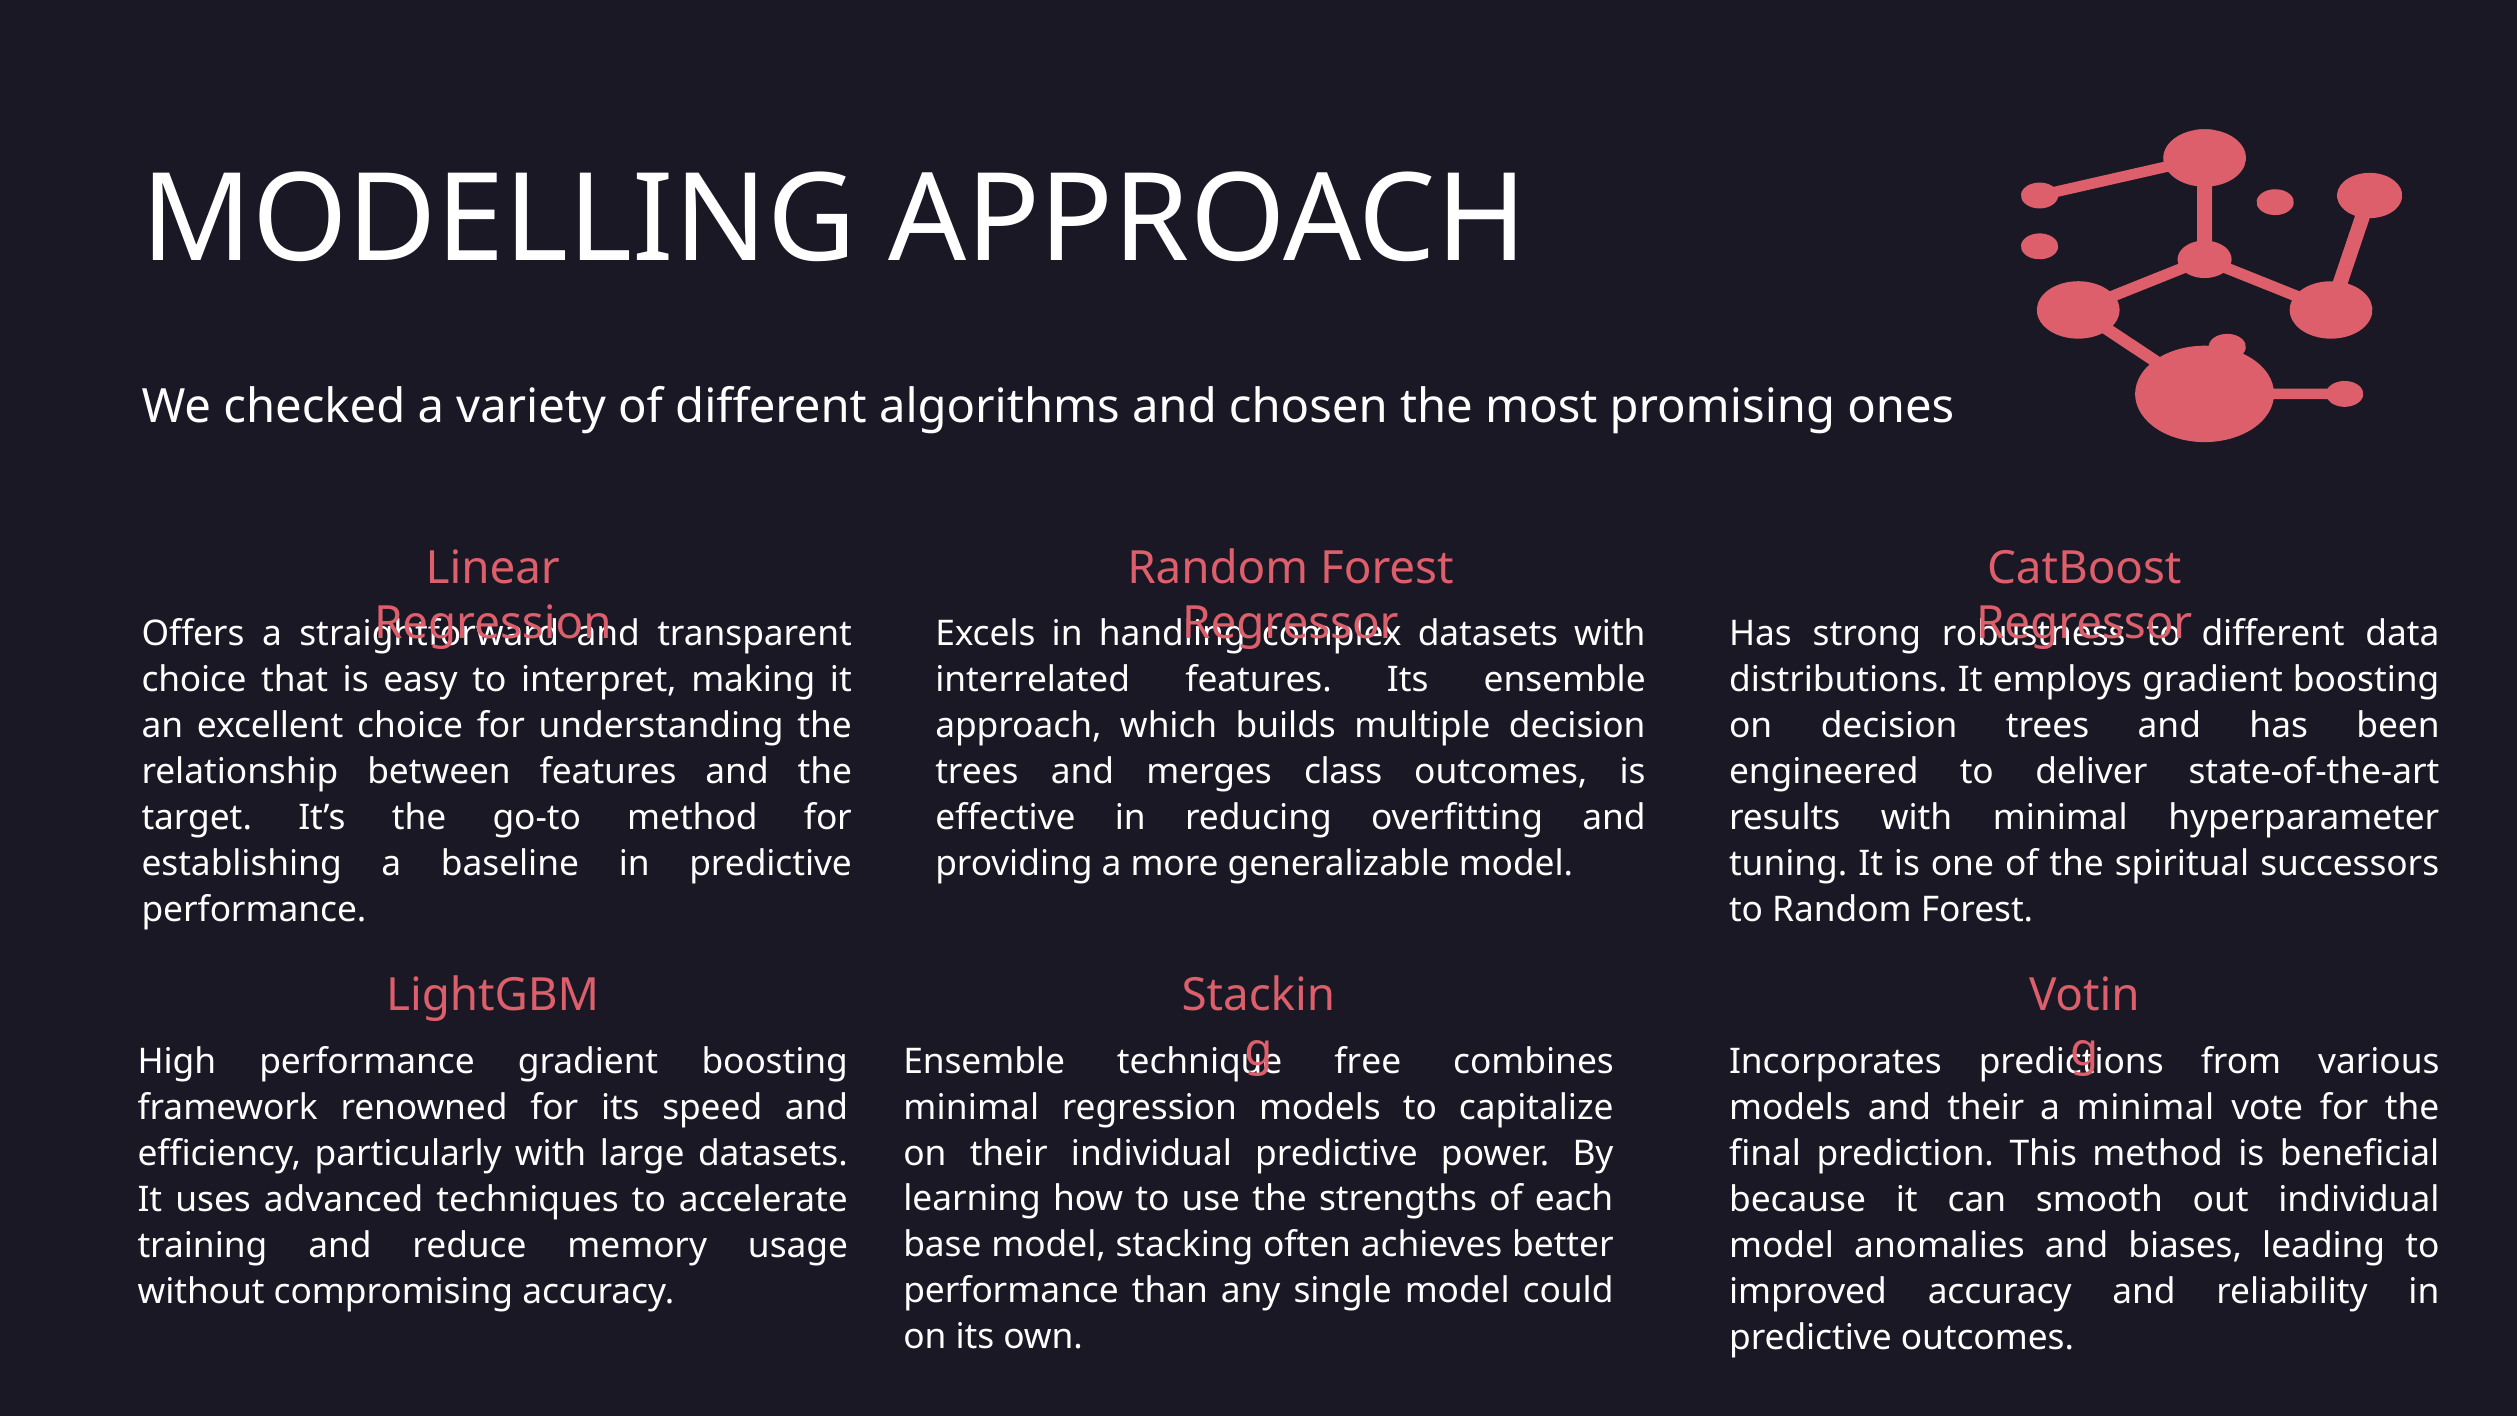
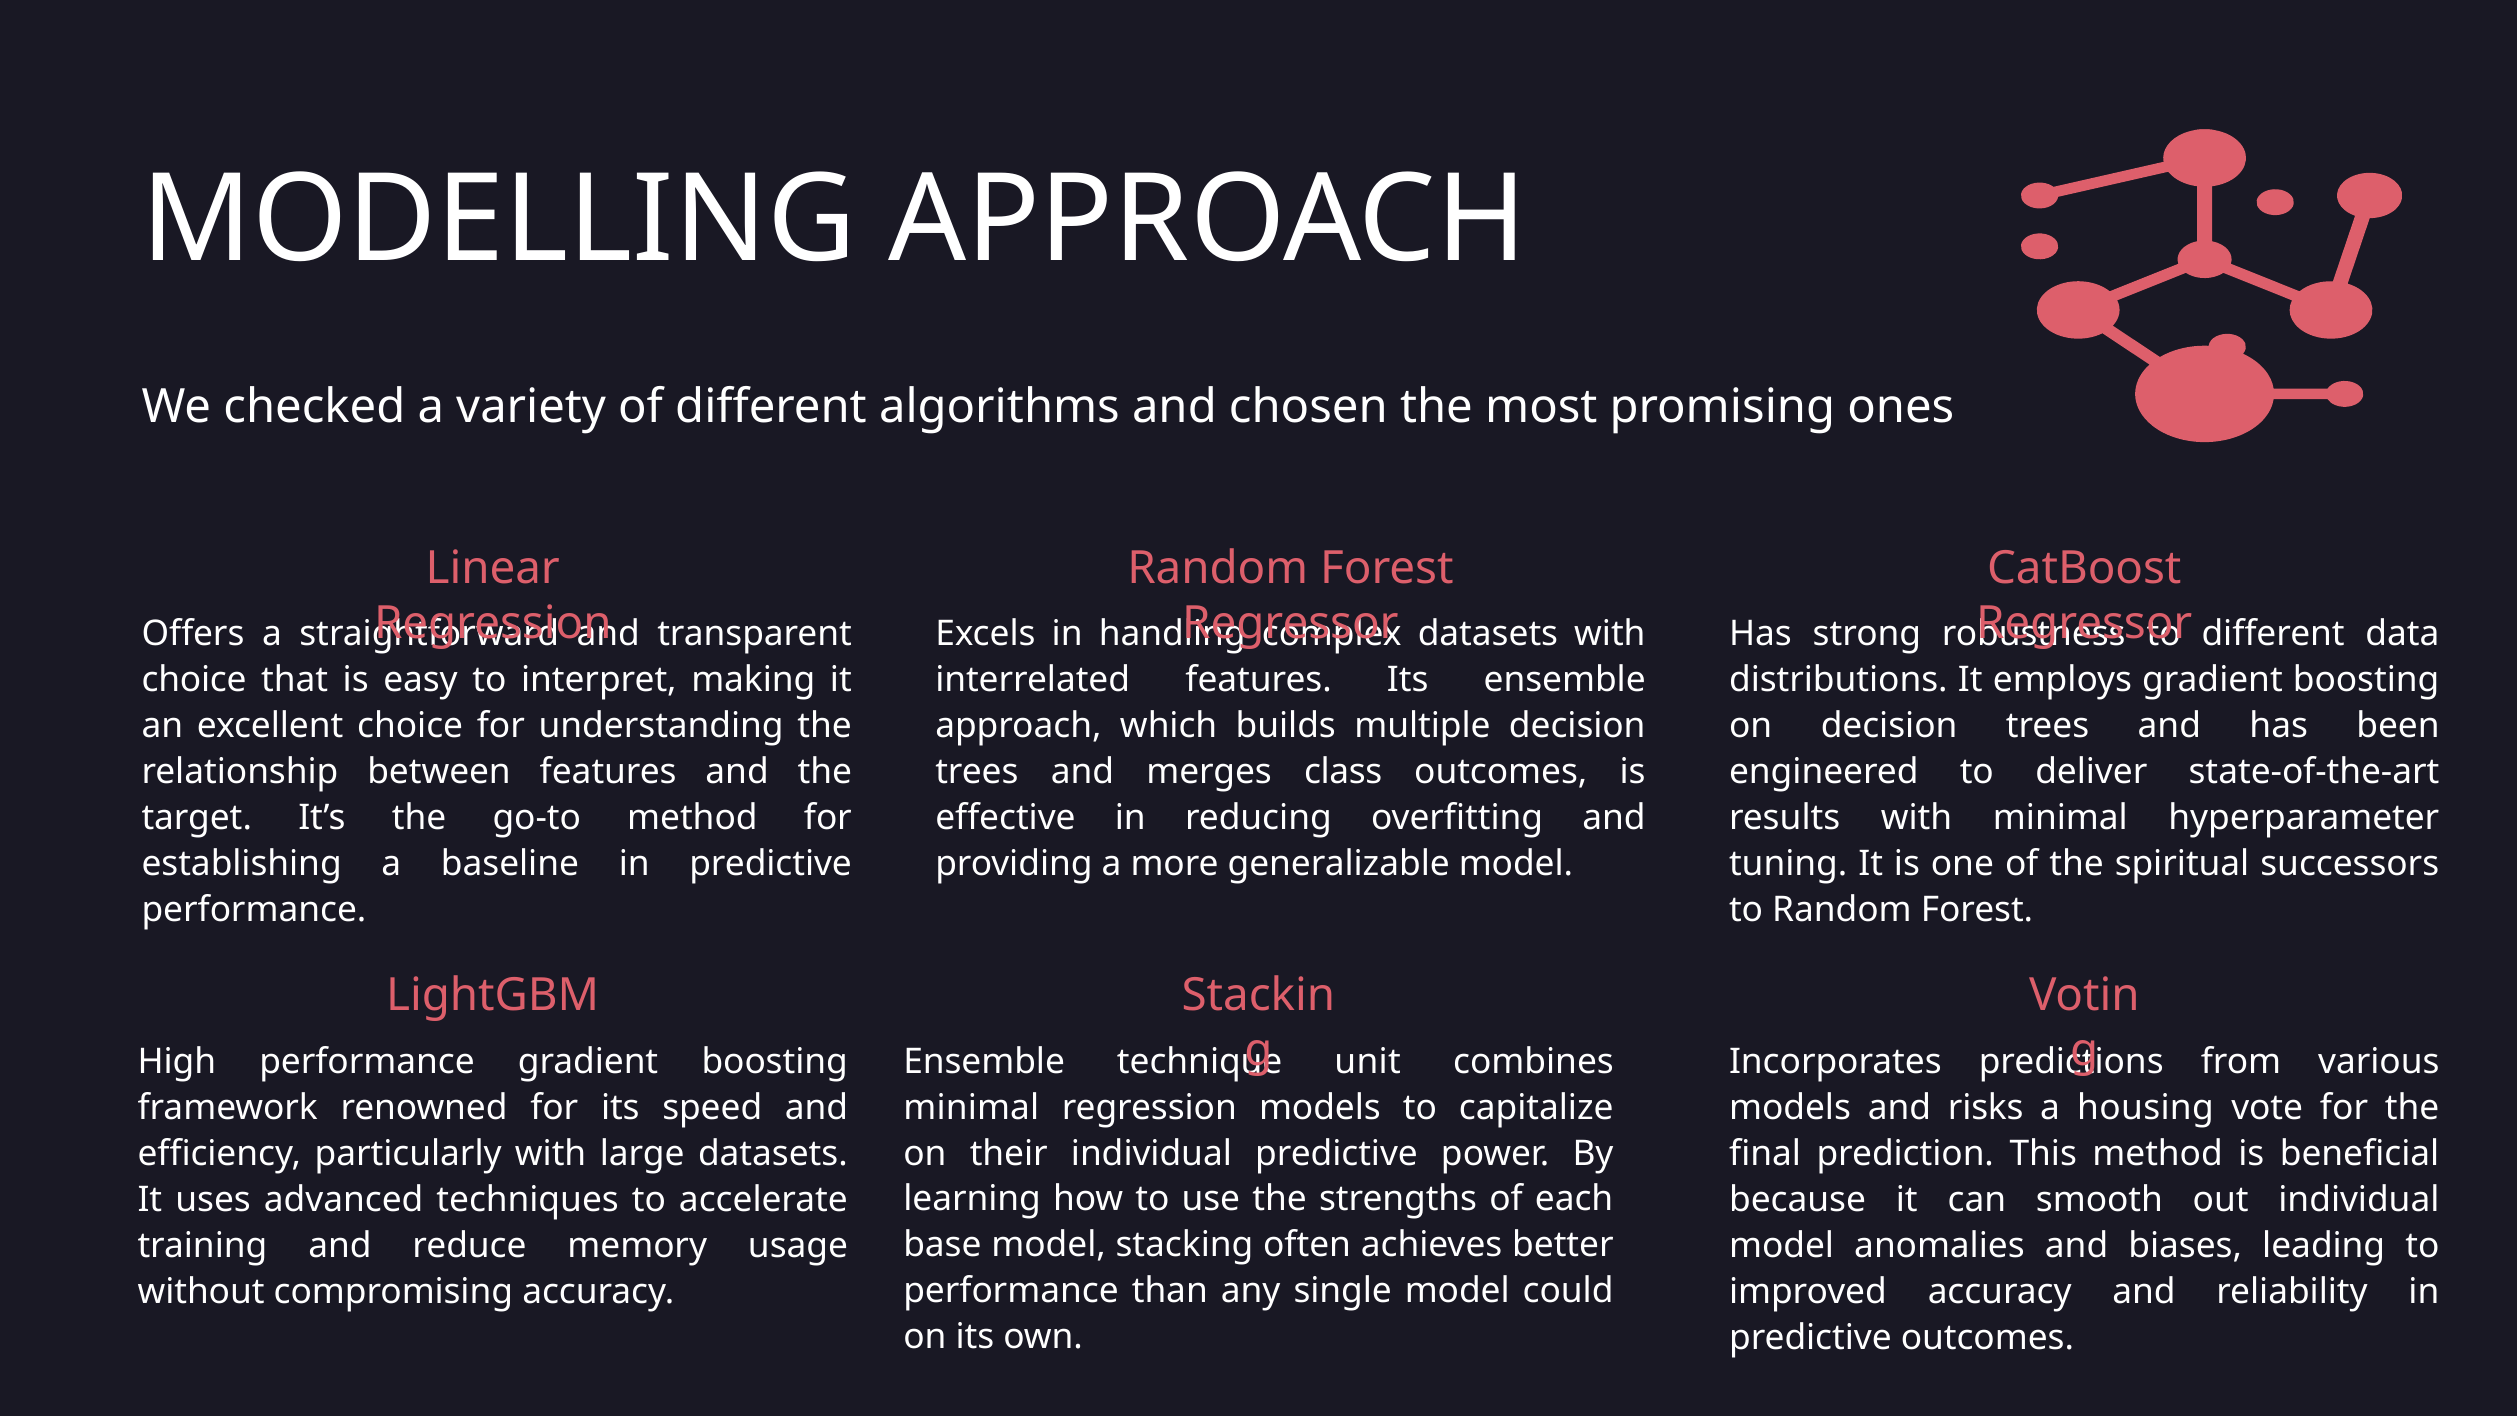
free: free -> unit
and their: their -> risks
a minimal: minimal -> housing
